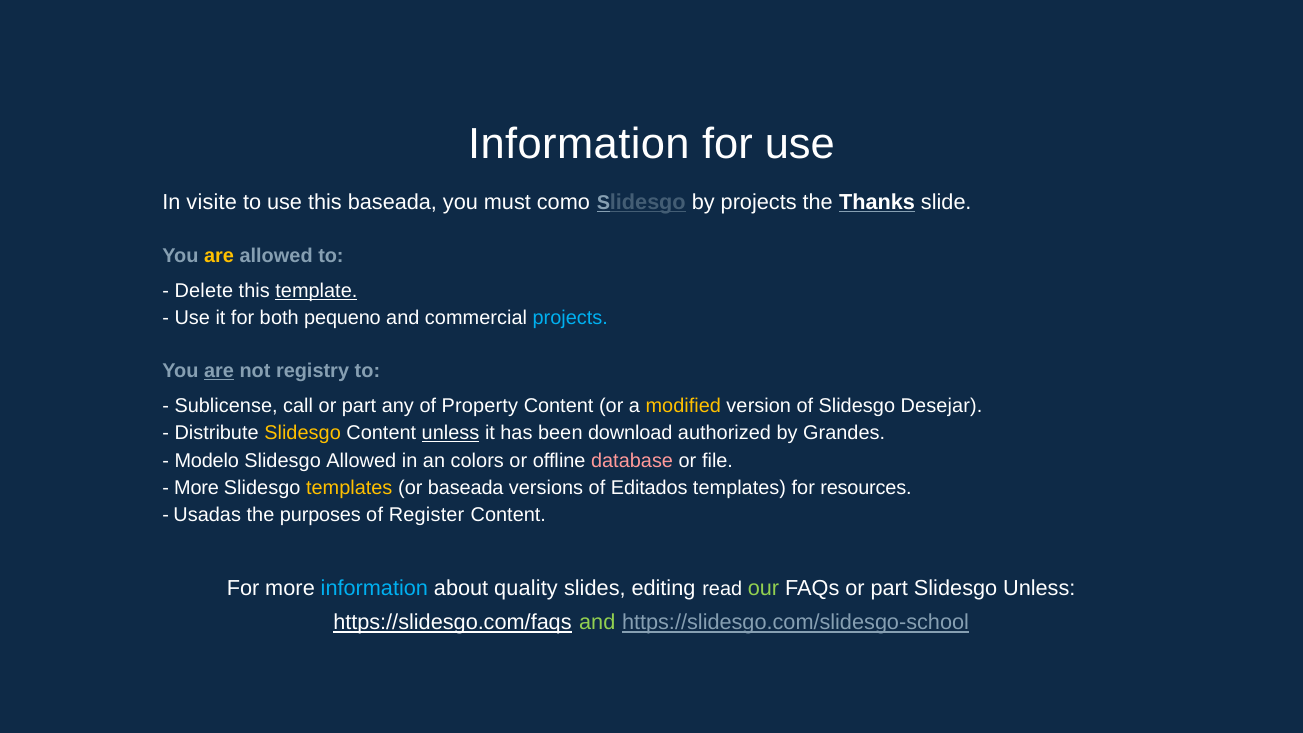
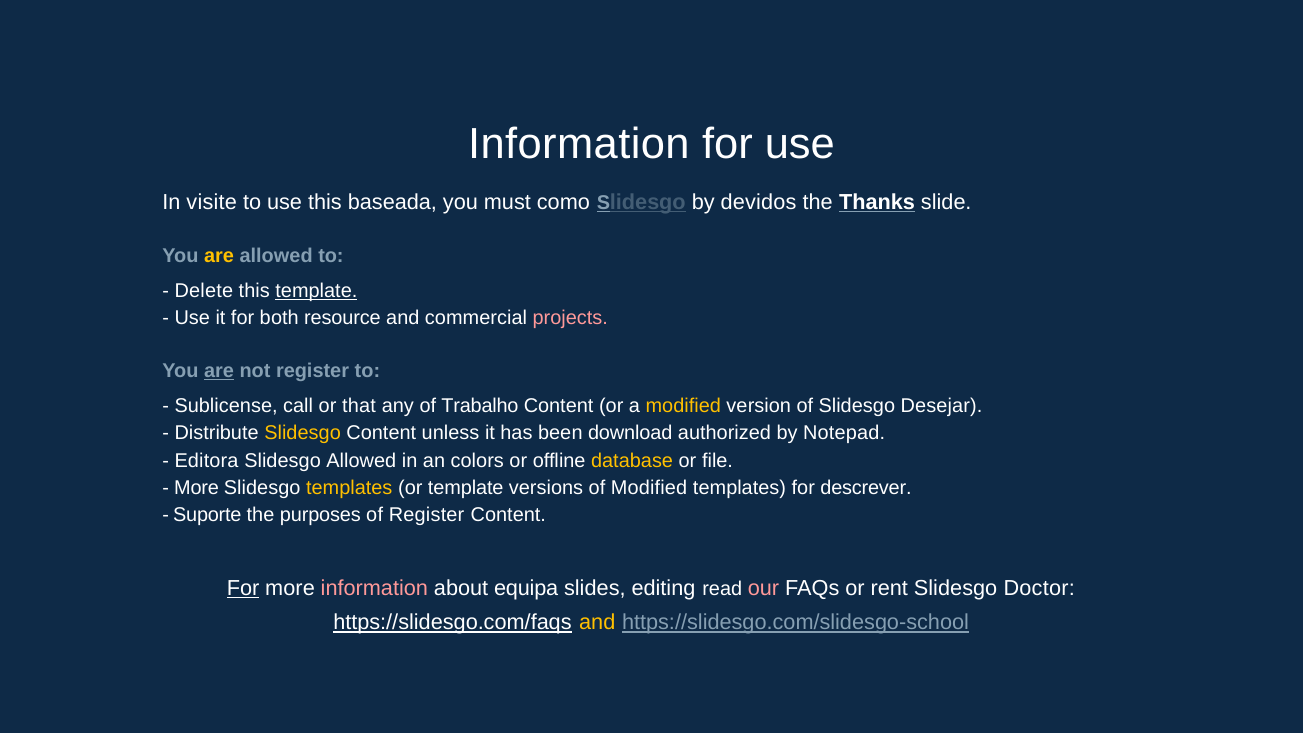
by projects: projects -> devidos
pequeno: pequeno -> resource
projects at (570, 318) colour: light blue -> pink
not registry: registry -> register
part at (359, 406): part -> that
Property: Property -> Trabalho
unless at (451, 433) underline: present -> none
Grandes: Grandes -> Notepad
Modelo: Modelo -> Editora
database colour: pink -> yellow
or baseada: baseada -> template
of Editados: Editados -> Modified
resources: resources -> descrever
Usadas: Usadas -> Suporte
For at (243, 588) underline: none -> present
information at (374, 588) colour: light blue -> pink
quality: quality -> equipa
our colour: light green -> pink
FAQs or part: part -> rent
Slidesgo Unless: Unless -> Doctor
and at (597, 622) colour: light green -> yellow
